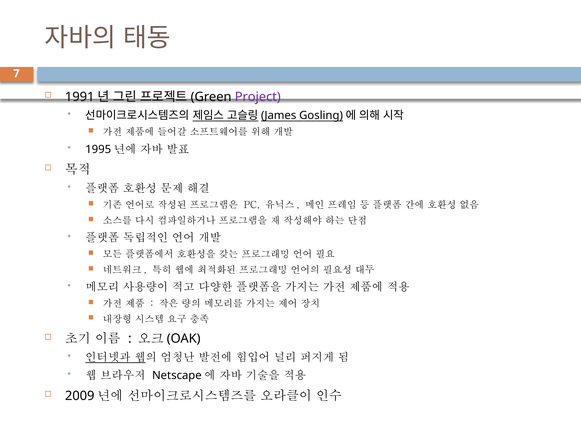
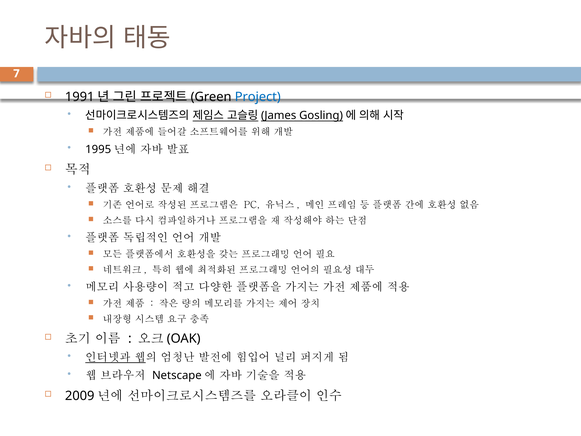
Project colour: purple -> blue
